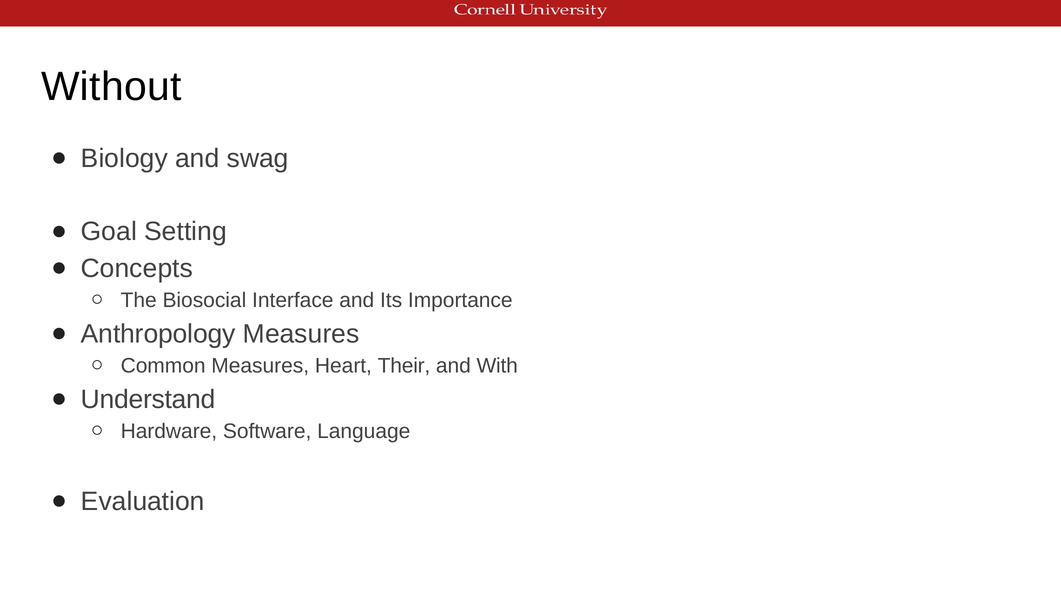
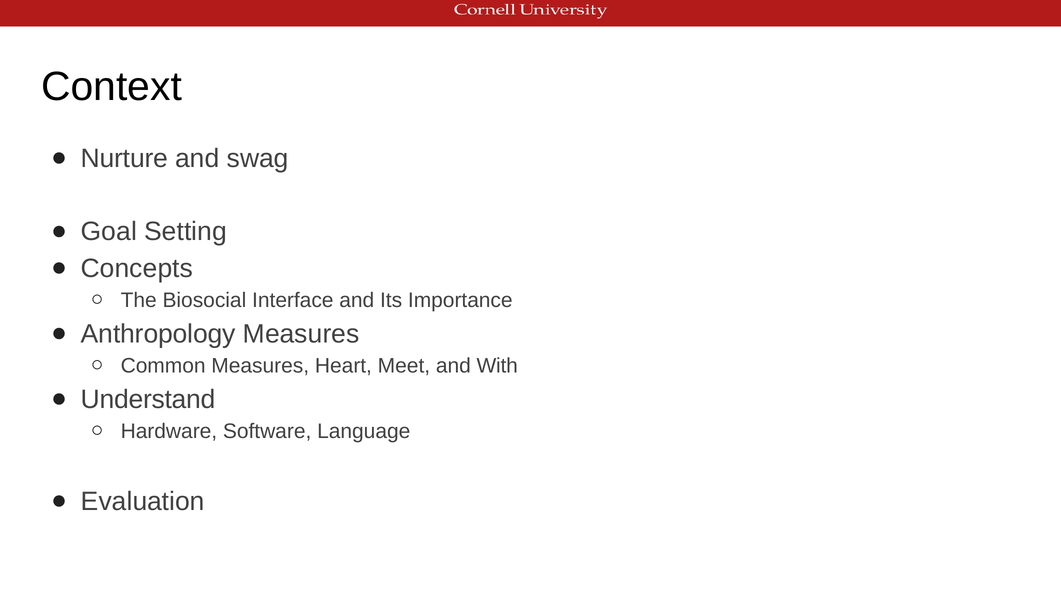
Without: Without -> Context
Biology: Biology -> Nurture
Their: Their -> Meet
